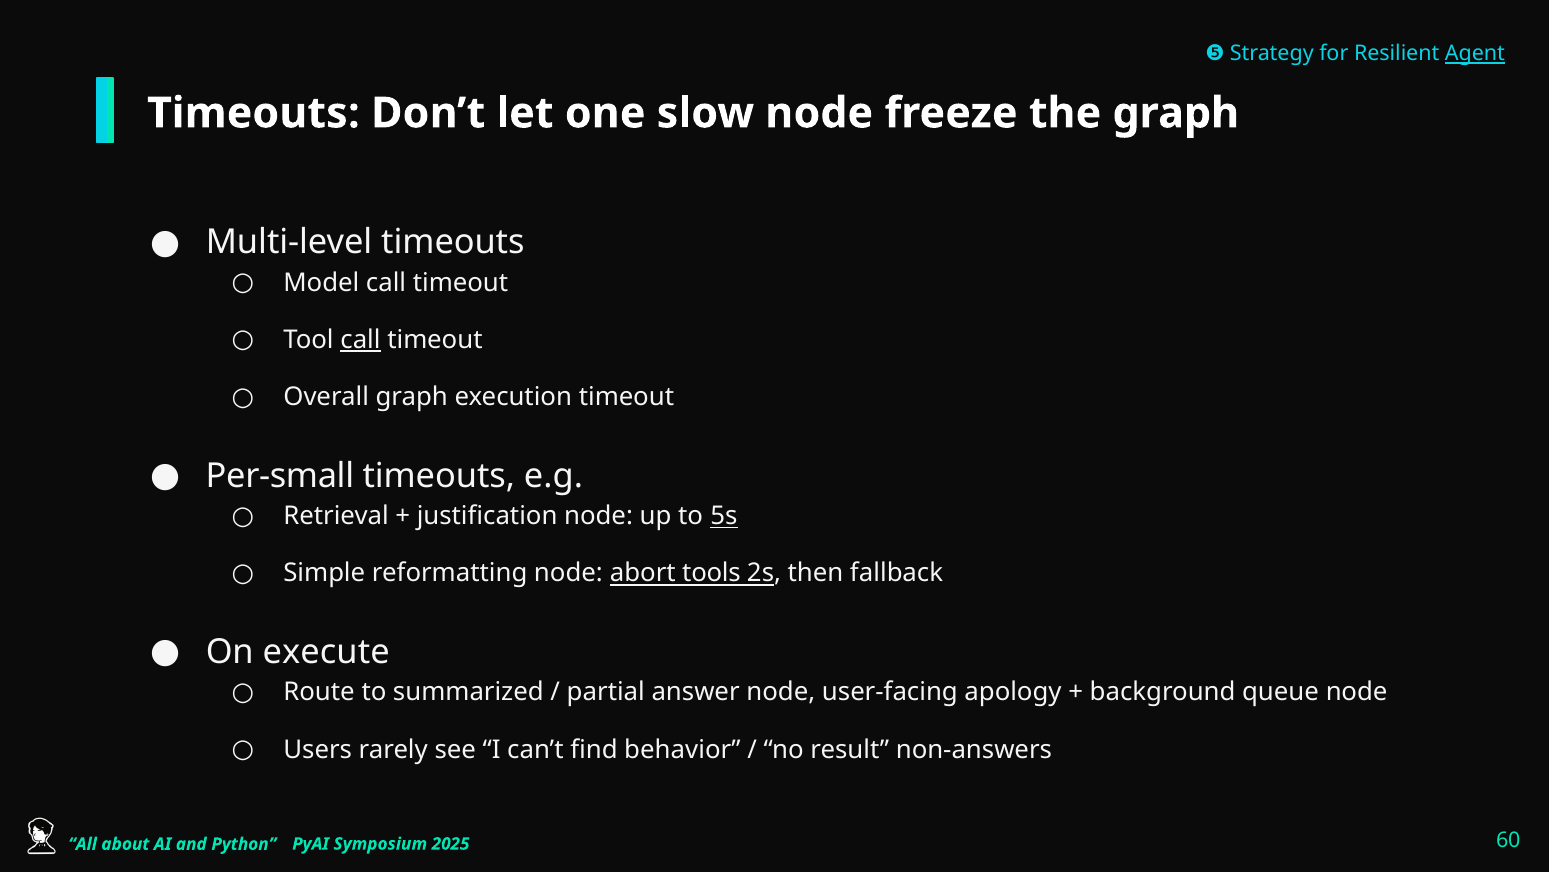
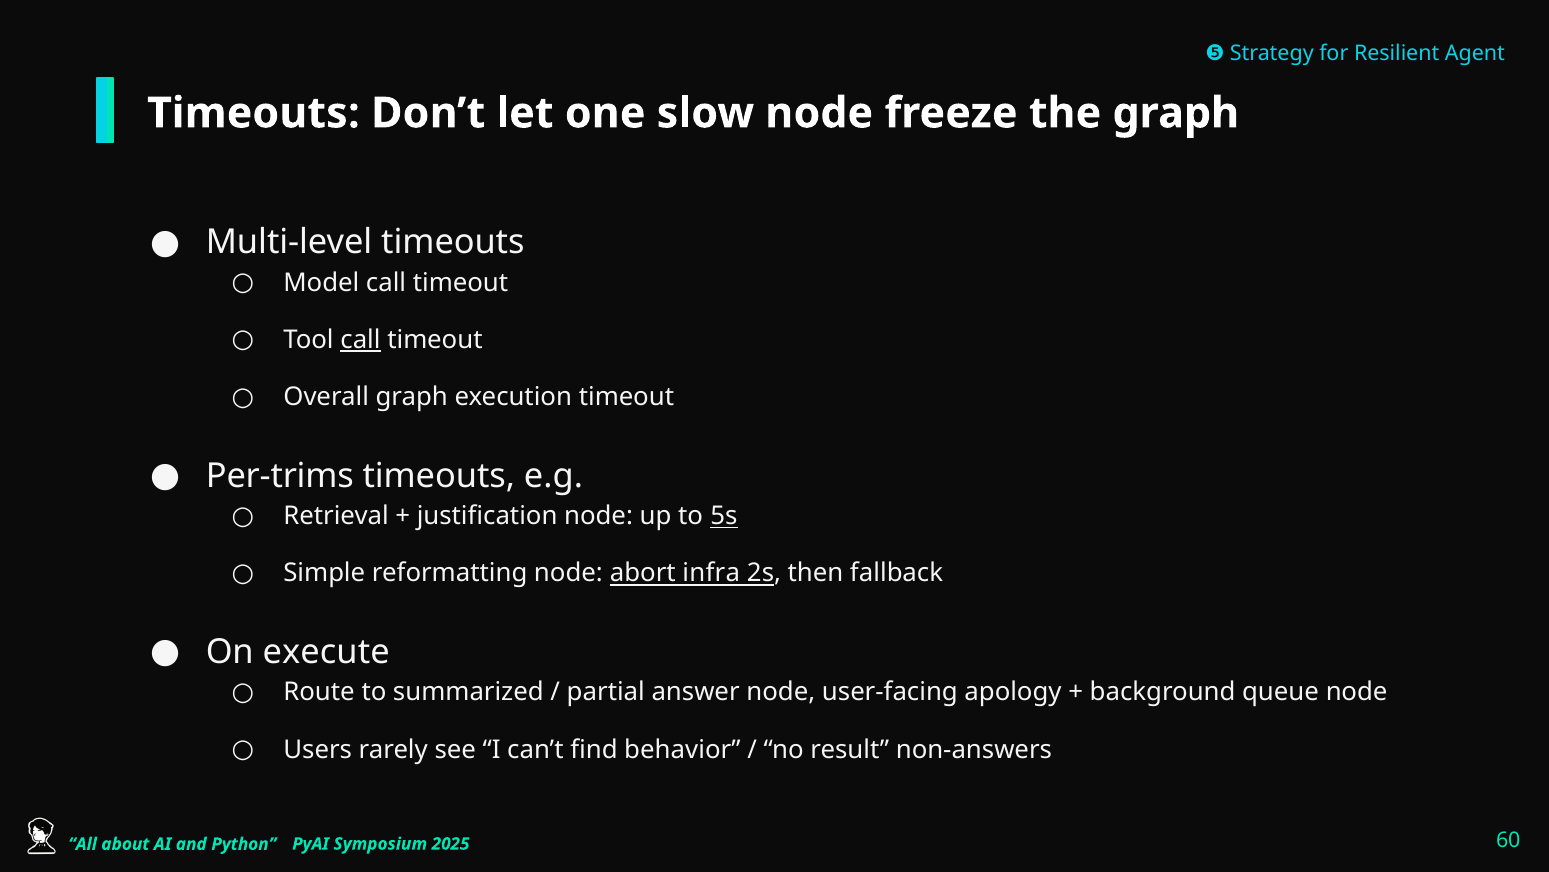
Agent underline: present -> none
Per-small: Per-small -> Per-trims
tools: tools -> infra
